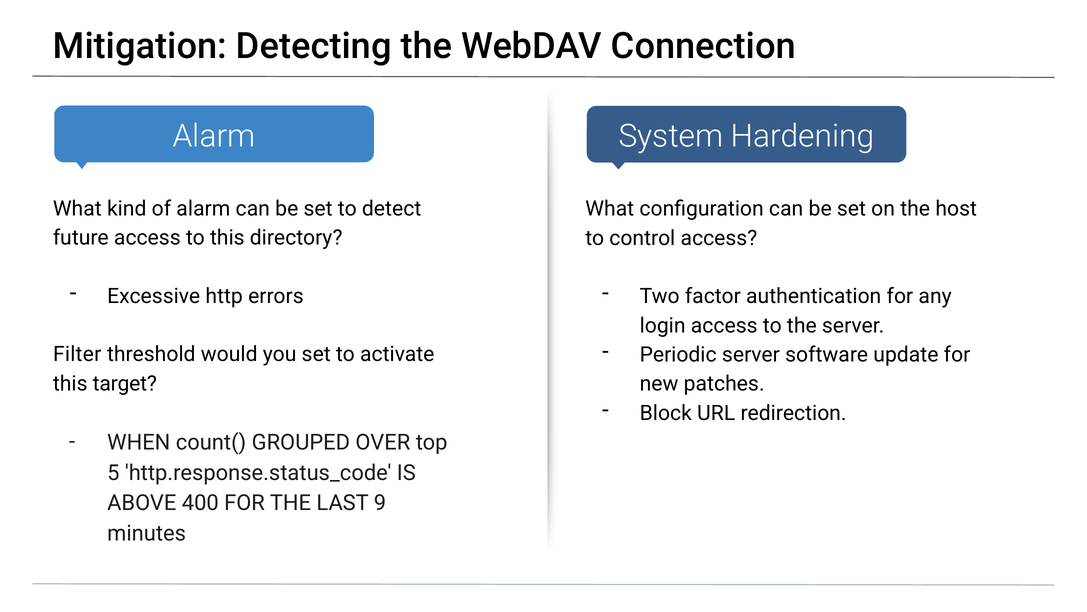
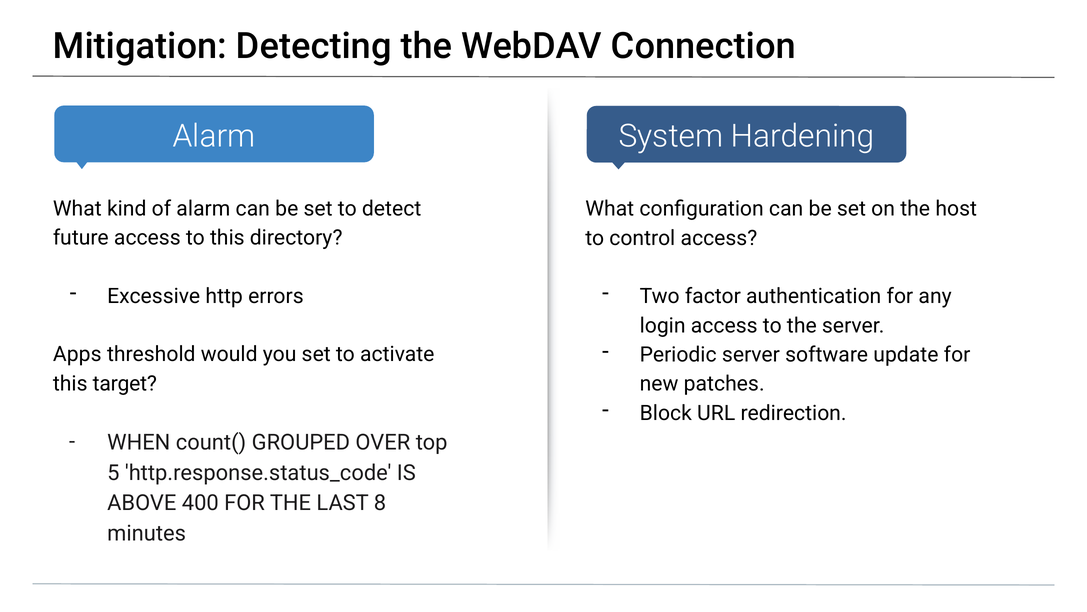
Filter: Filter -> Apps
9: 9 -> 8
